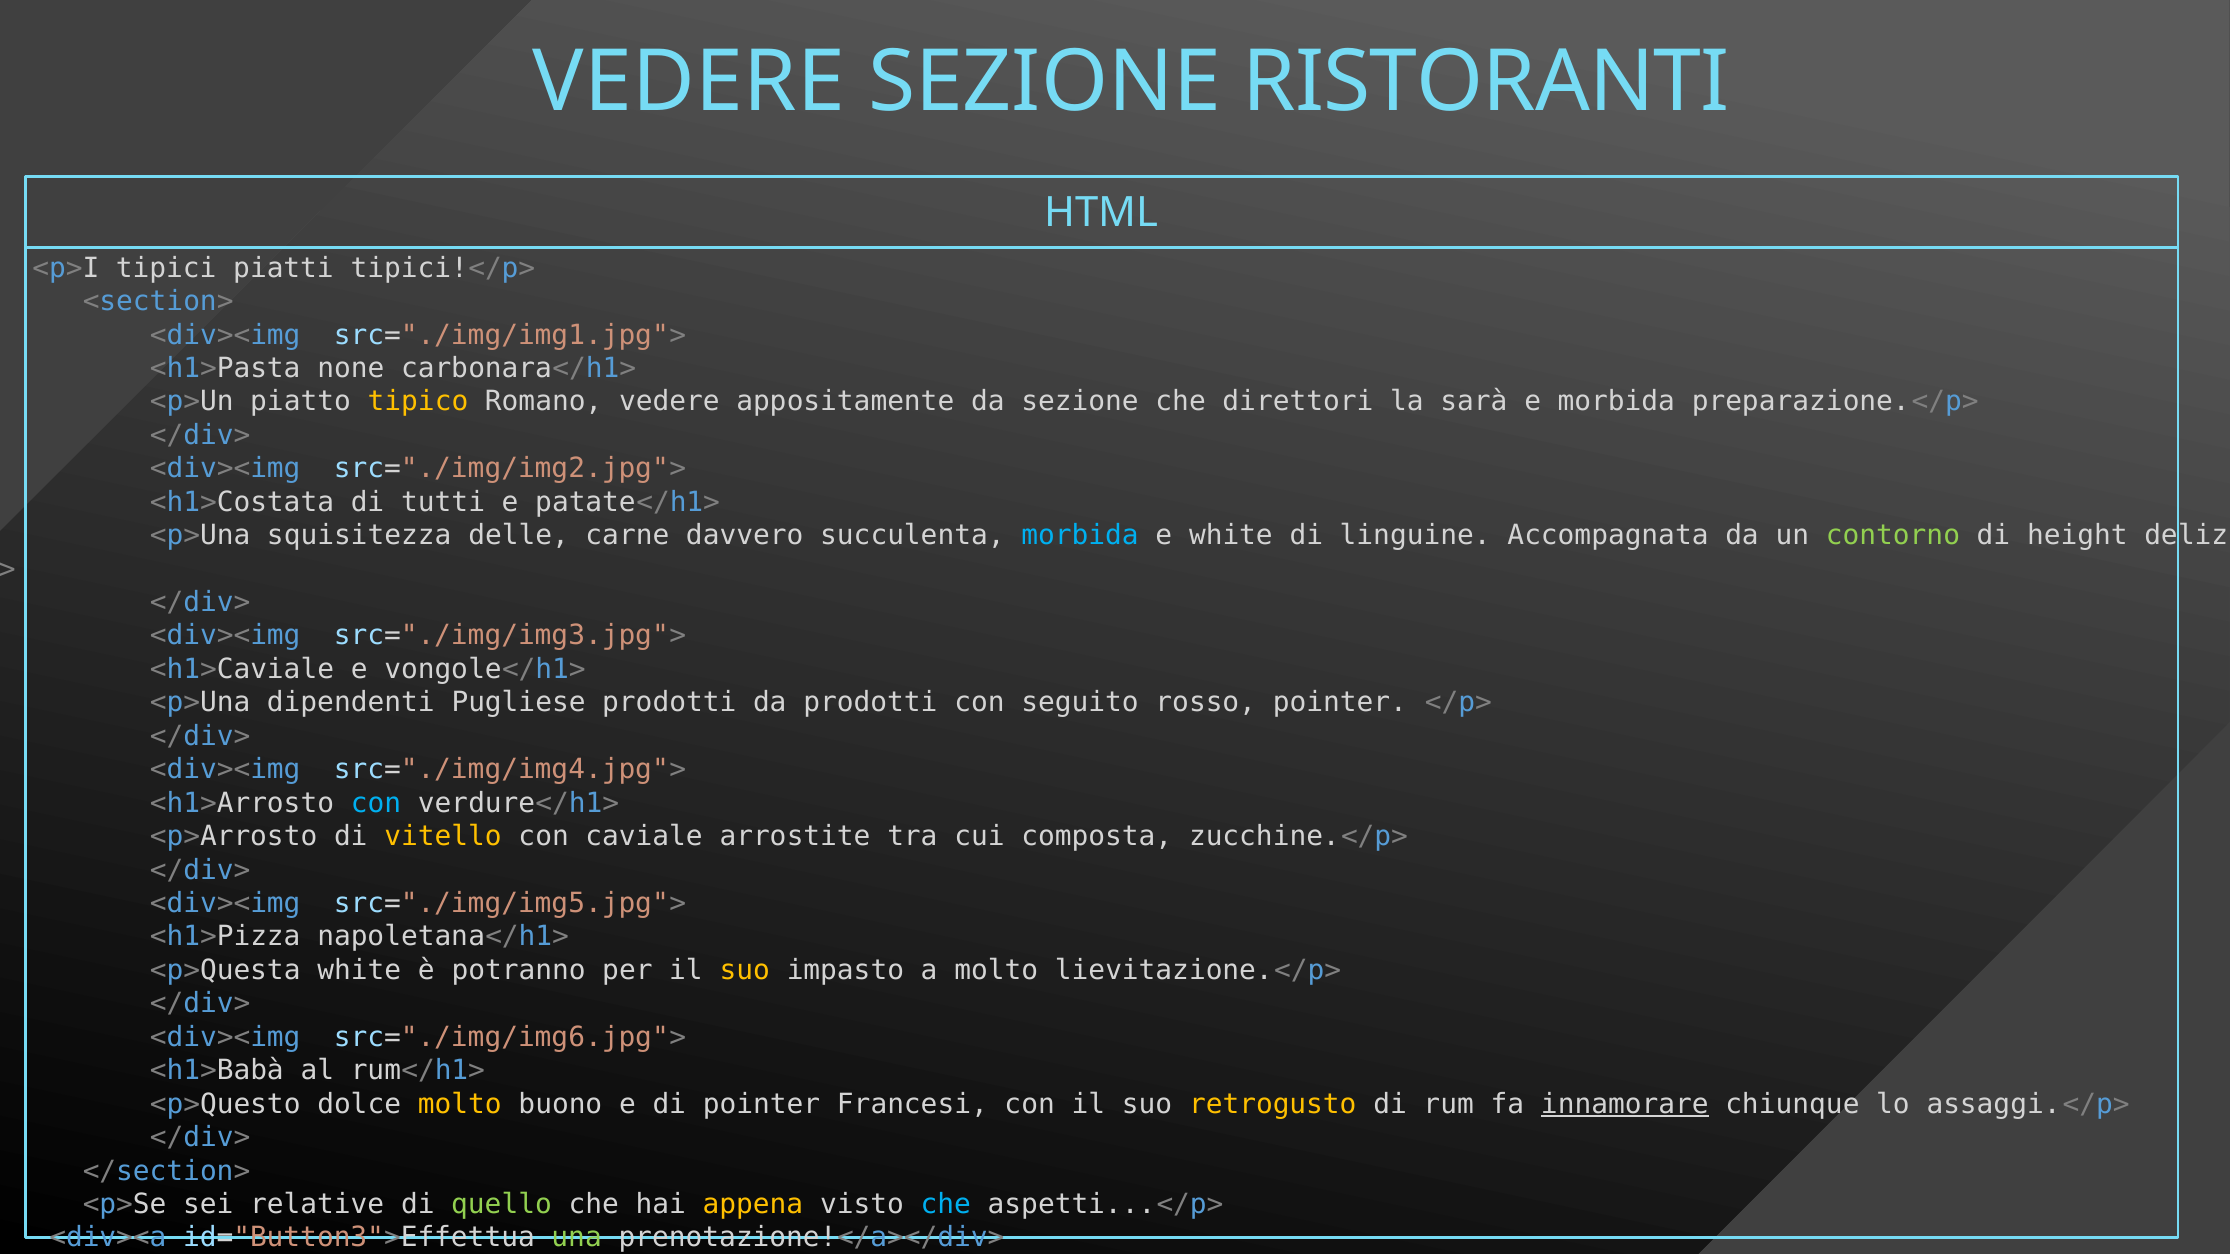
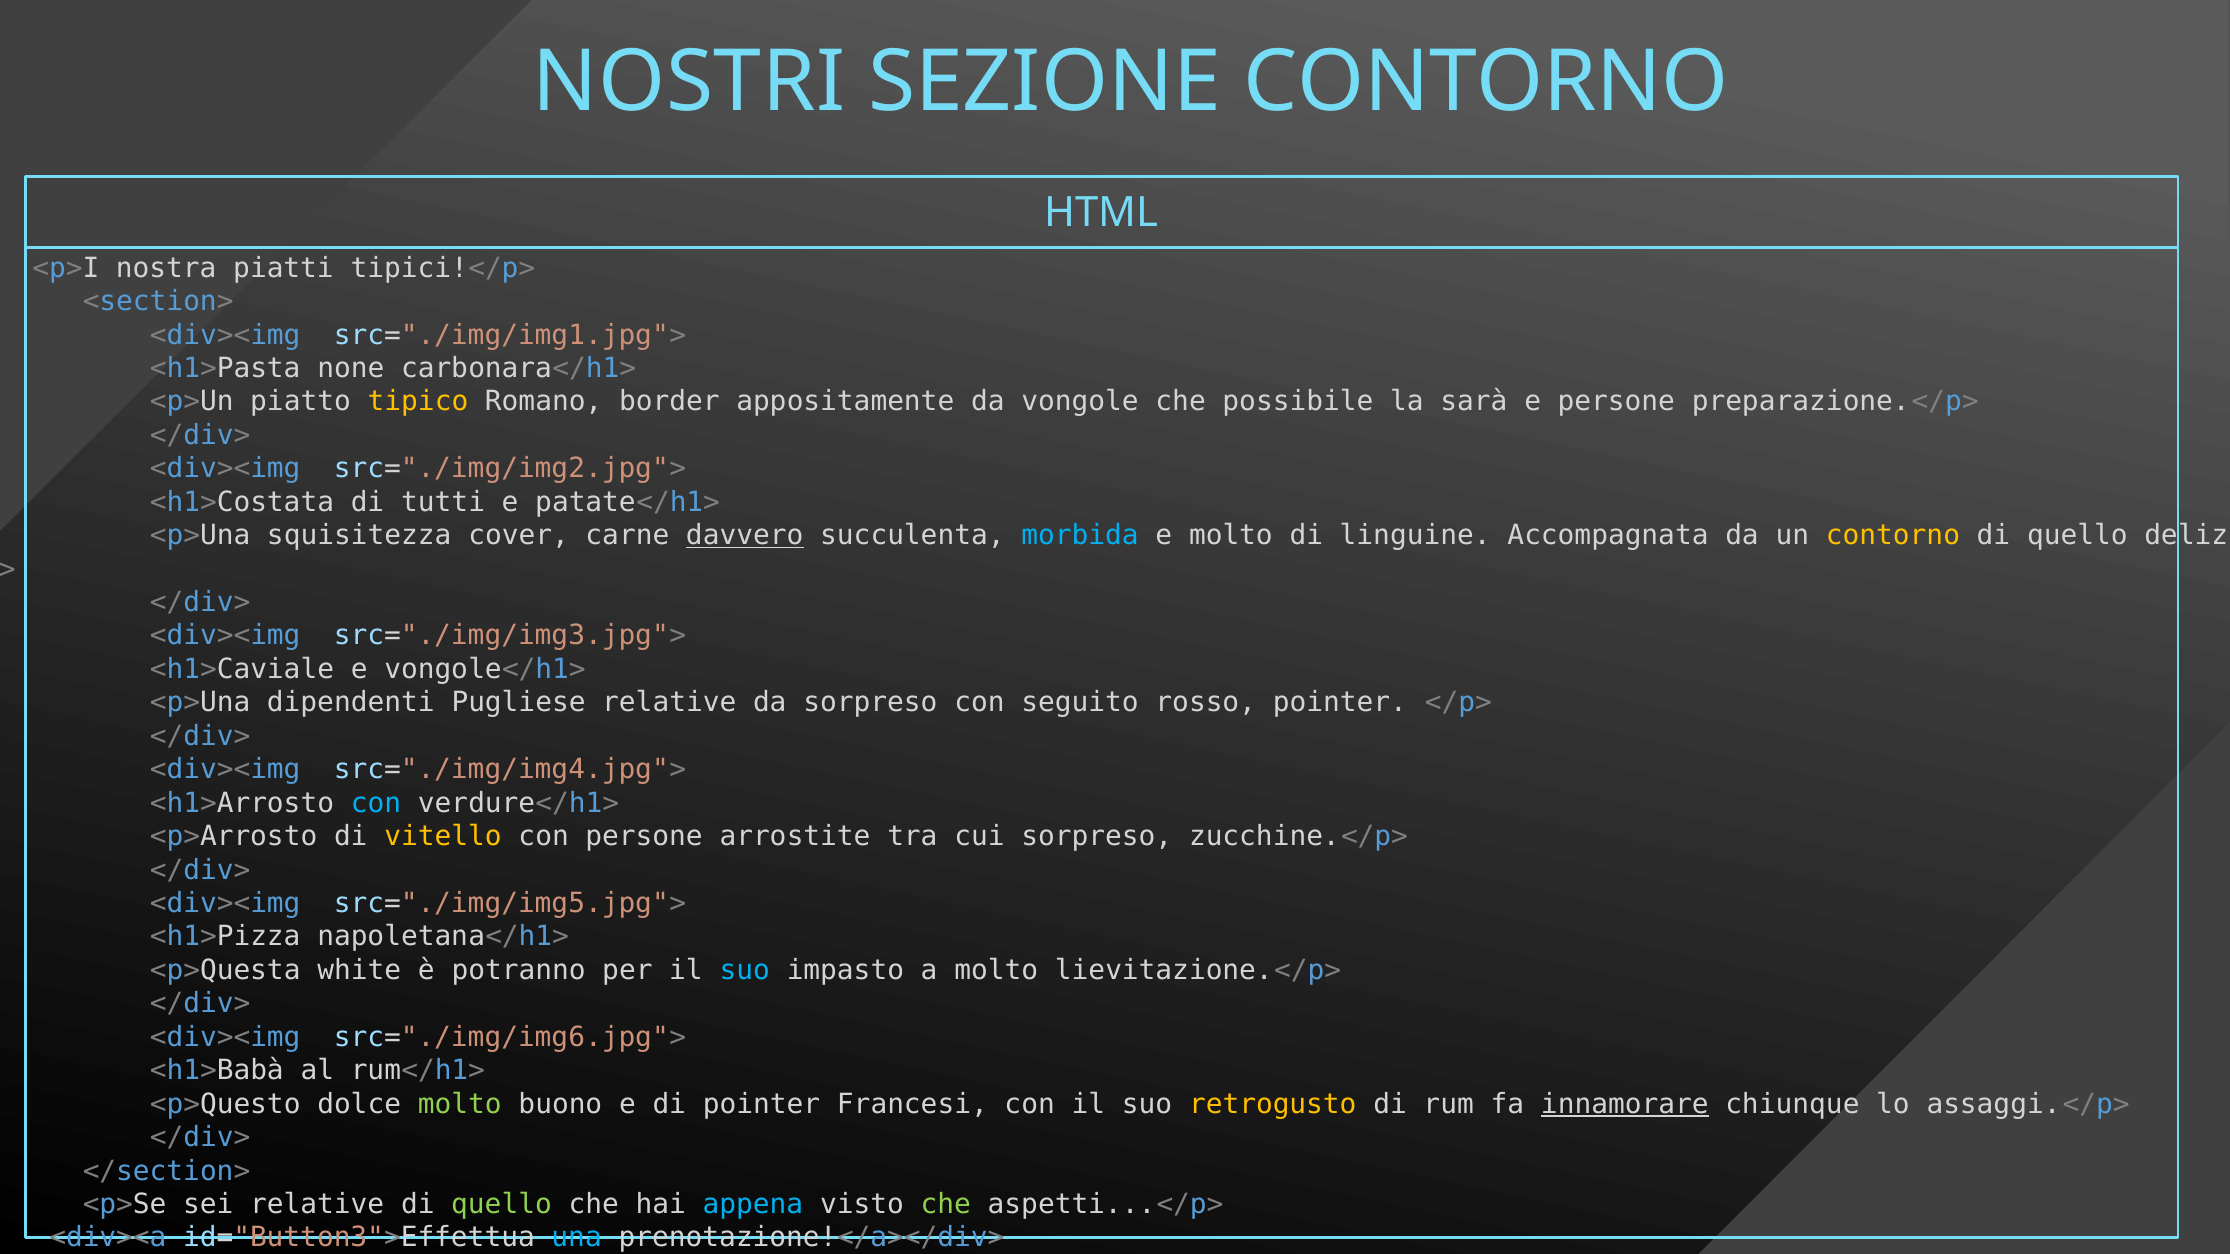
VEDERE at (689, 82): VEDERE -> NOSTRI
SEZIONE RISTORANTI: RISTORANTI -> CONTORNO
tipici: tipici -> nostra
Romano vedere: vedere -> border
da sezione: sezione -> vongole
direttori: direttori -> possibile
e morbida: morbida -> persone
delle: delle -> cover
davvero underline: none -> present
e white: white -> molto
contorno at (1893, 536) colour: light green -> yellow
height at (2077, 536): height -> quello
Pugliese prodotti: prodotti -> relative
da prodotti: prodotti -> sorpreso
con caviale: caviale -> persone
cui composta: composta -> sorpreso
suo at (745, 970) colour: yellow -> light blue
molto at (460, 1104) colour: yellow -> light green
appena colour: yellow -> light blue
che at (946, 1205) colour: light blue -> light green
una colour: light green -> light blue
